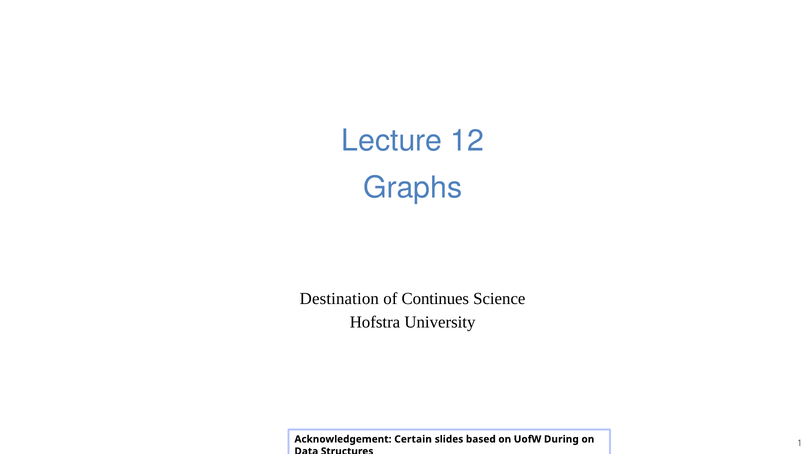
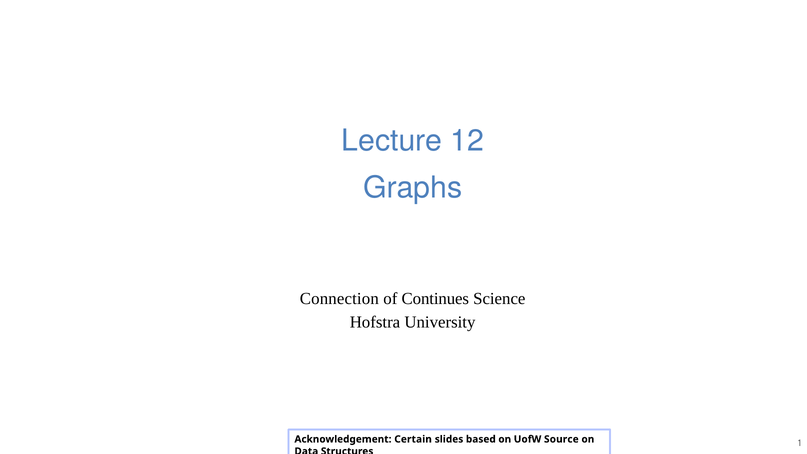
Destination: Destination -> Connection
During: During -> Source
